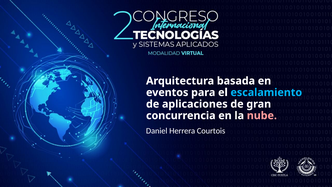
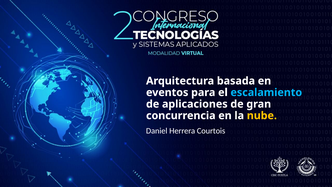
nube colour: pink -> yellow
